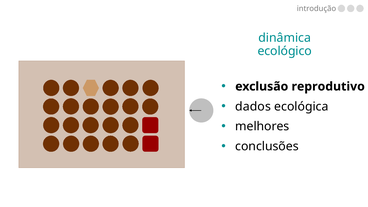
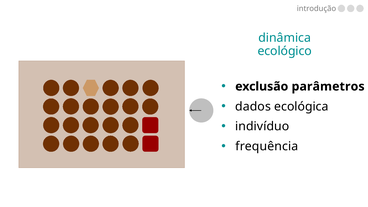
reprodutivo: reprodutivo -> parâmetros
melhores: melhores -> indivíduo
conclusões: conclusões -> frequência
